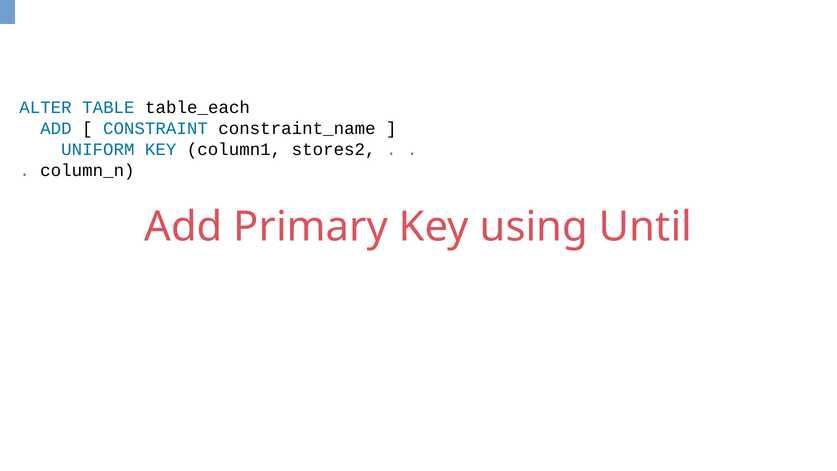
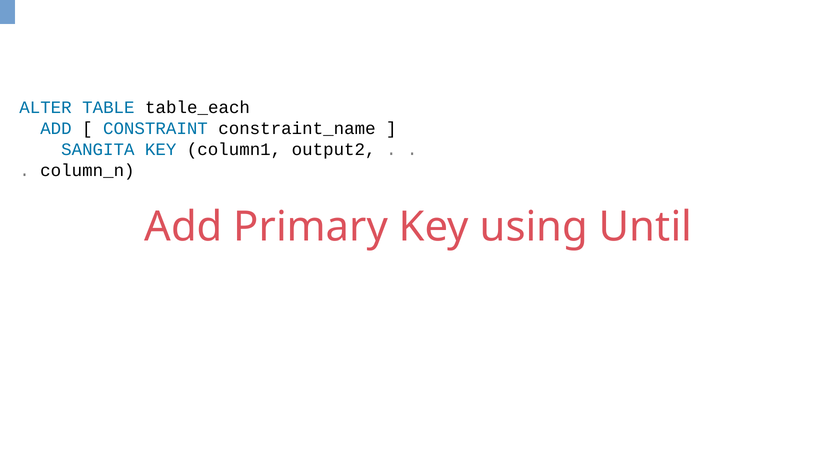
UNIFORM: UNIFORM -> SANGITA
stores2: stores2 -> output2
